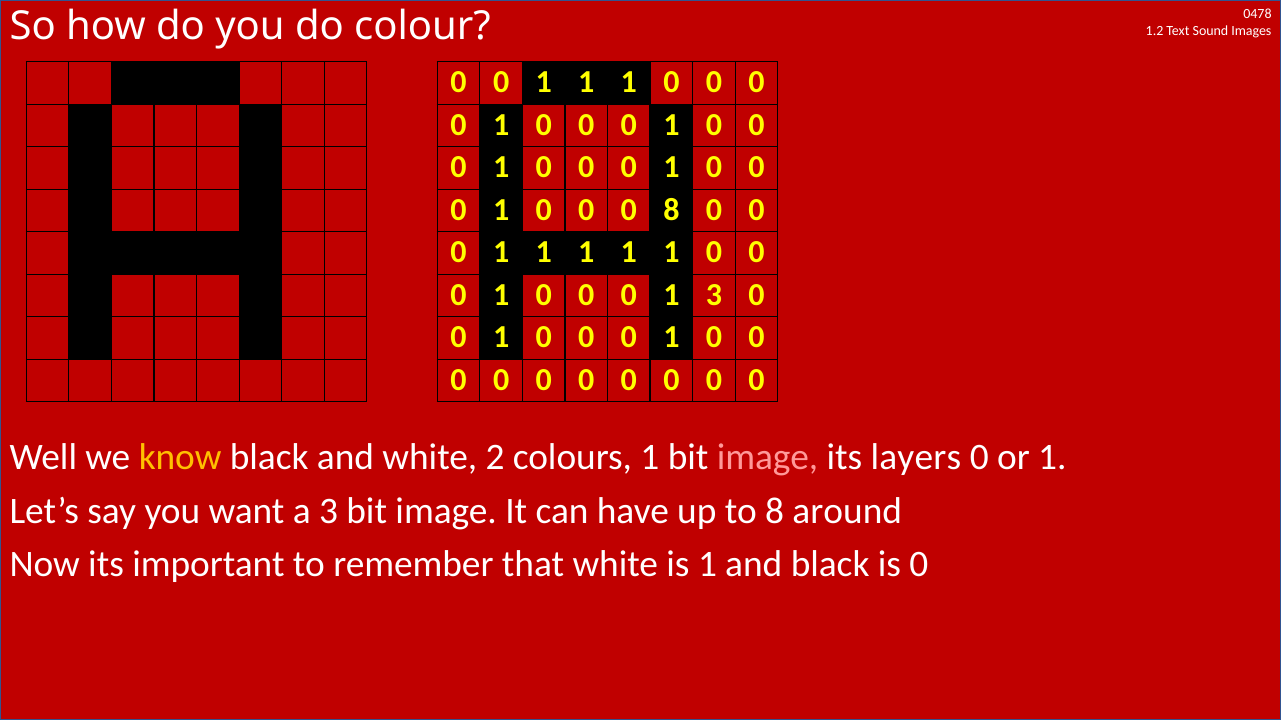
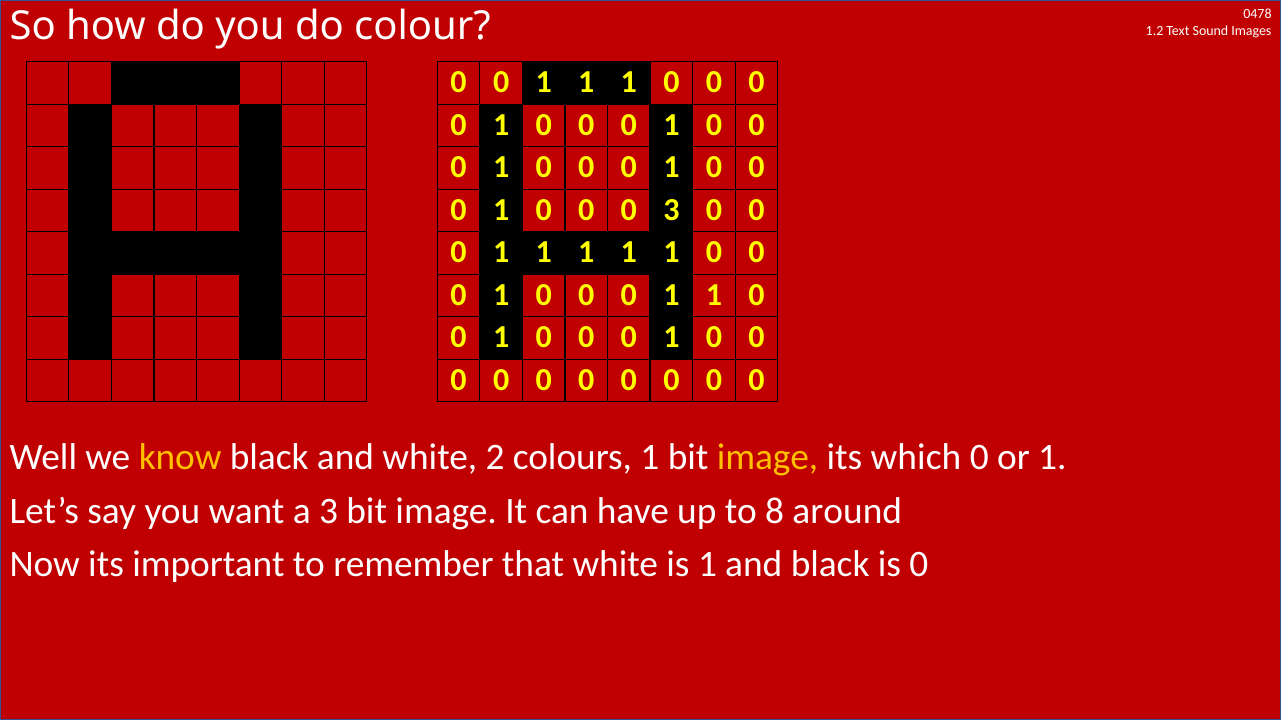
0 8: 8 -> 3
3 at (714, 295): 3 -> 1
image at (767, 458) colour: pink -> yellow
layers: layers -> which
